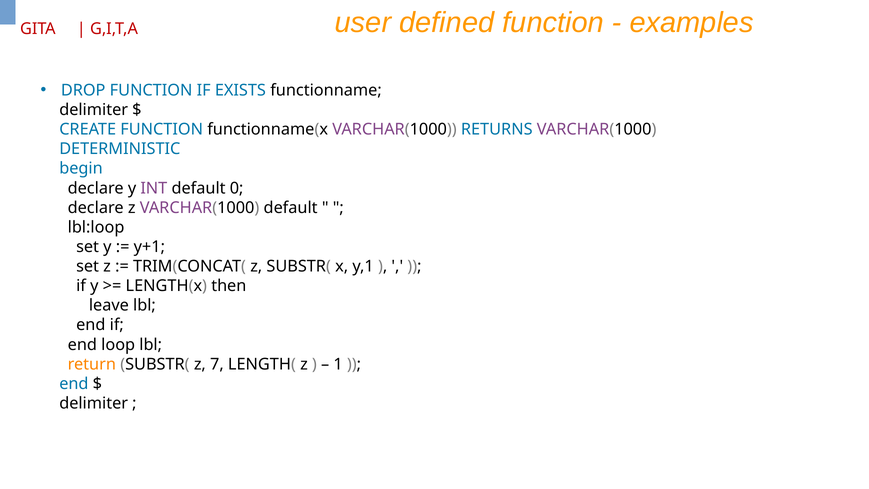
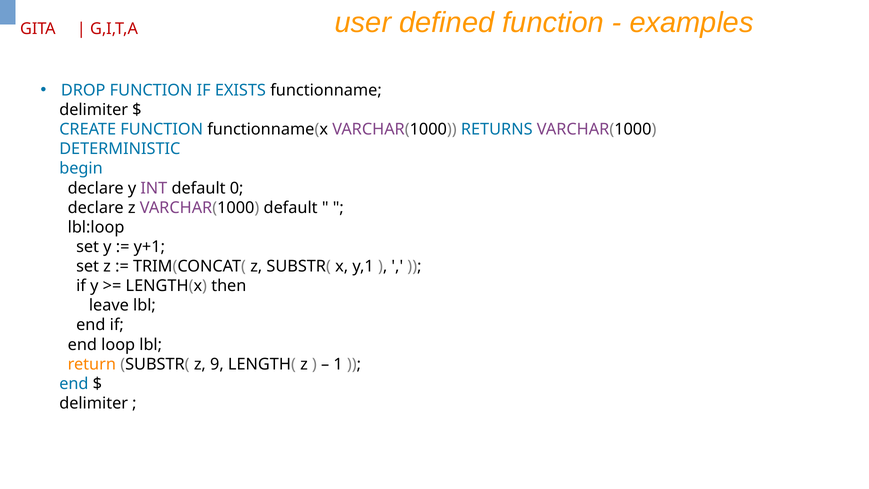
7: 7 -> 9
